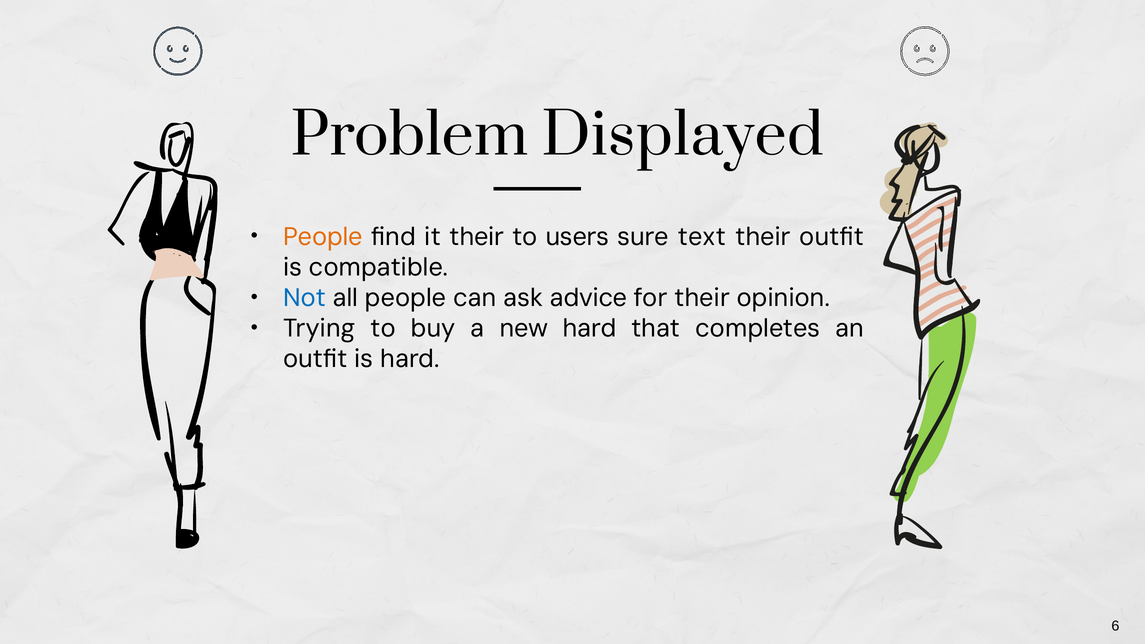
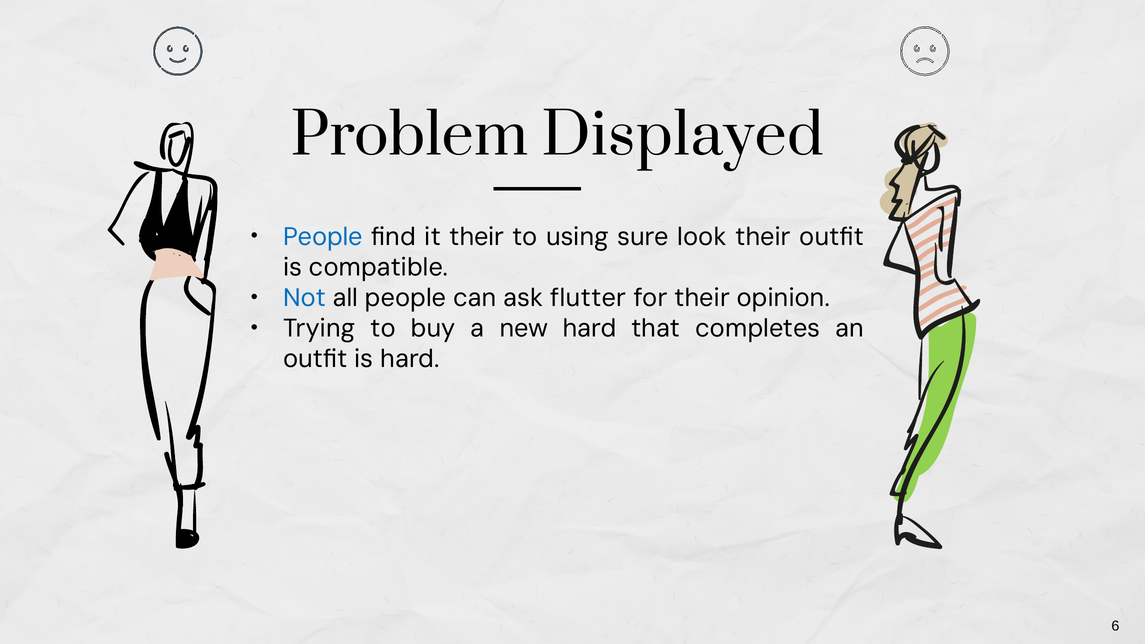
People at (323, 237) colour: orange -> blue
users: users -> using
text: text -> look
advice: advice -> flutter
